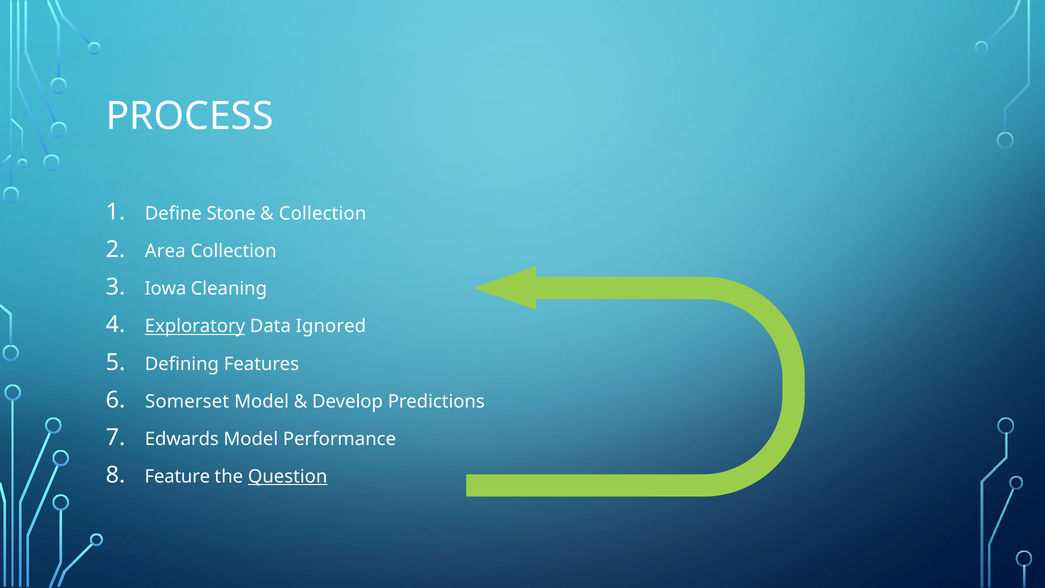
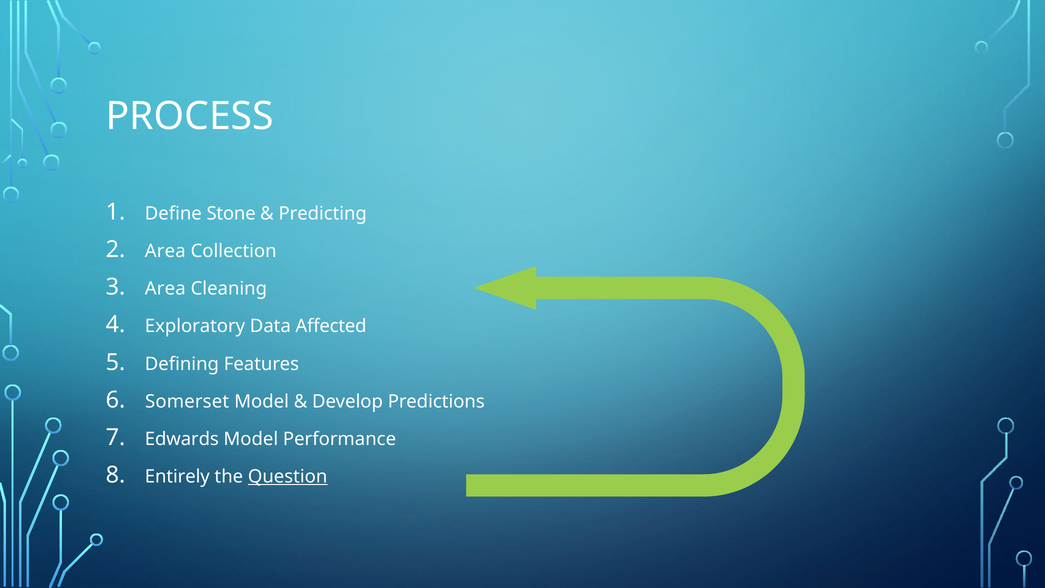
Collection at (323, 214): Collection -> Predicting
Iowa at (165, 289): Iowa -> Area
Exploratory underline: present -> none
Ignored: Ignored -> Affected
Feature: Feature -> Entirely
